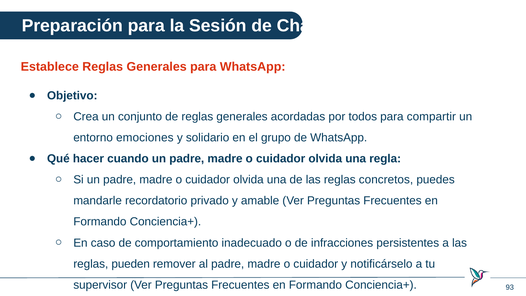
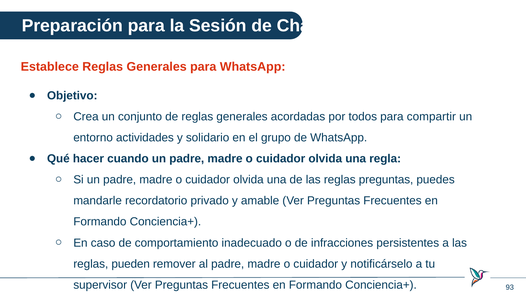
emociones: emociones -> actividades
reglas concretos: concretos -> preguntas
